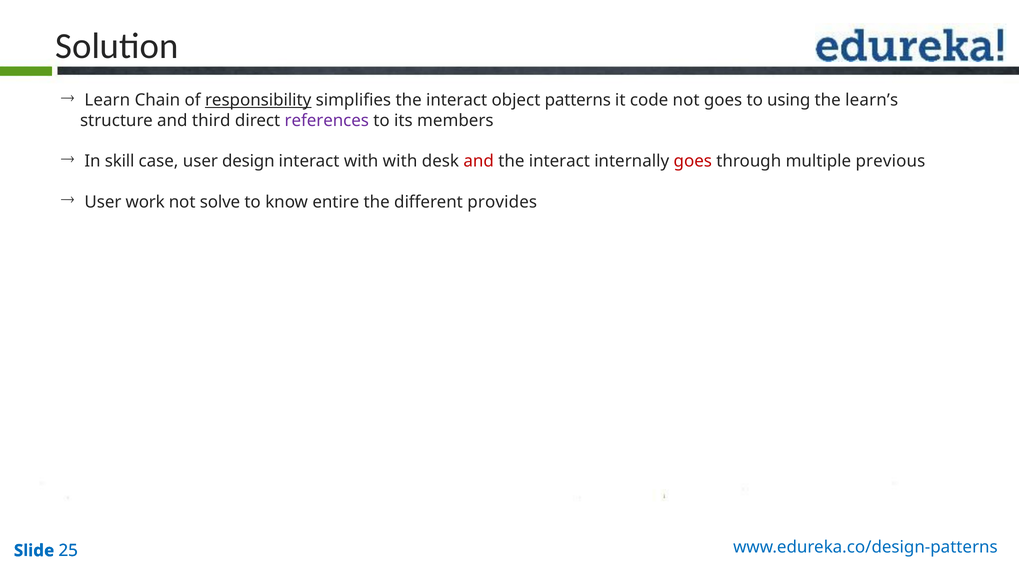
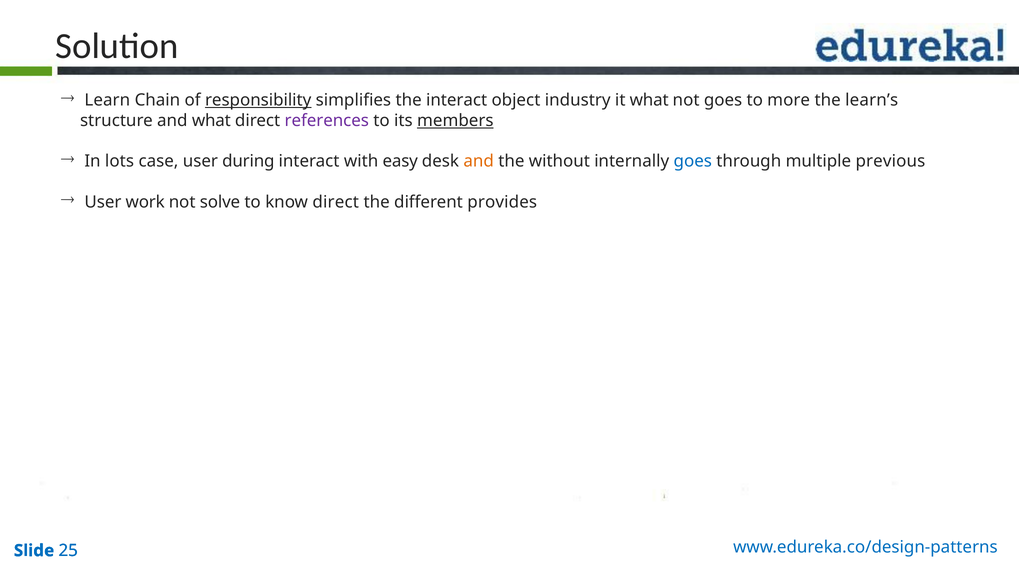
patterns: patterns -> industry
it code: code -> what
using: using -> more
and third: third -> what
members underline: none -> present
skill: skill -> lots
design: design -> during
with with: with -> easy
and at (479, 161) colour: red -> orange
interact at (559, 161): interact -> without
goes at (693, 161) colour: red -> blue
know entire: entire -> direct
